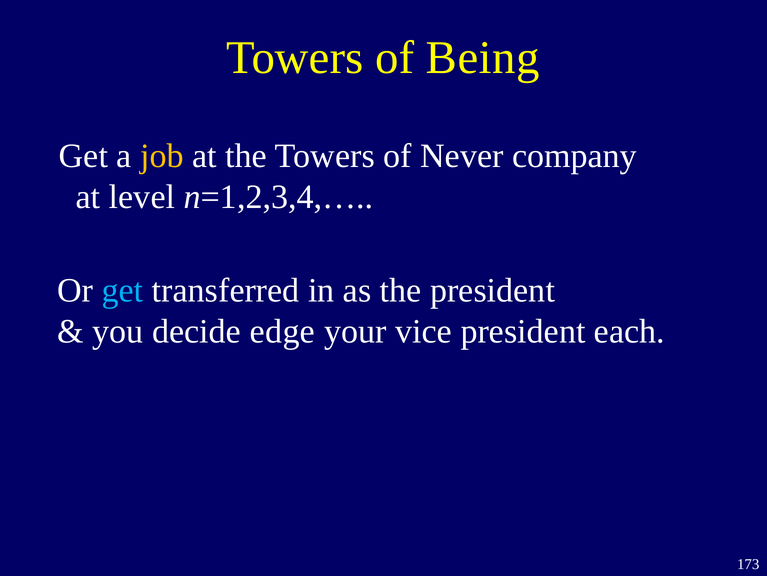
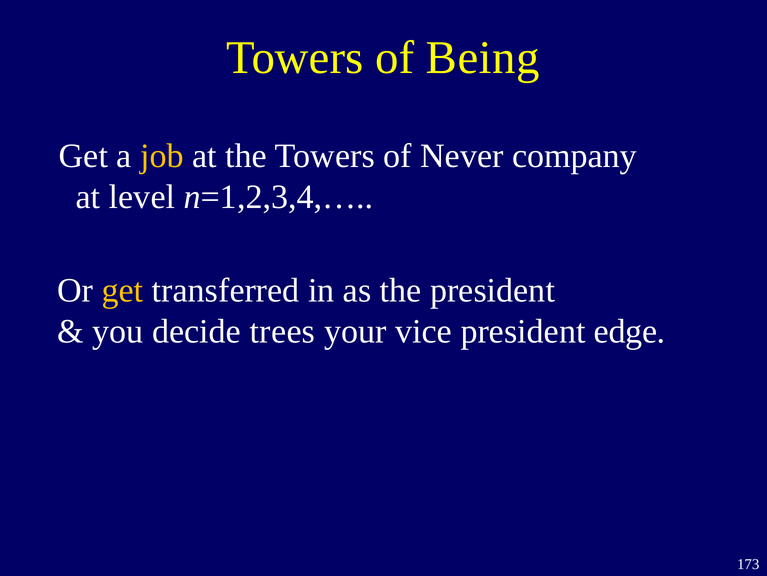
get at (123, 290) colour: light blue -> yellow
edge: edge -> trees
each: each -> edge
